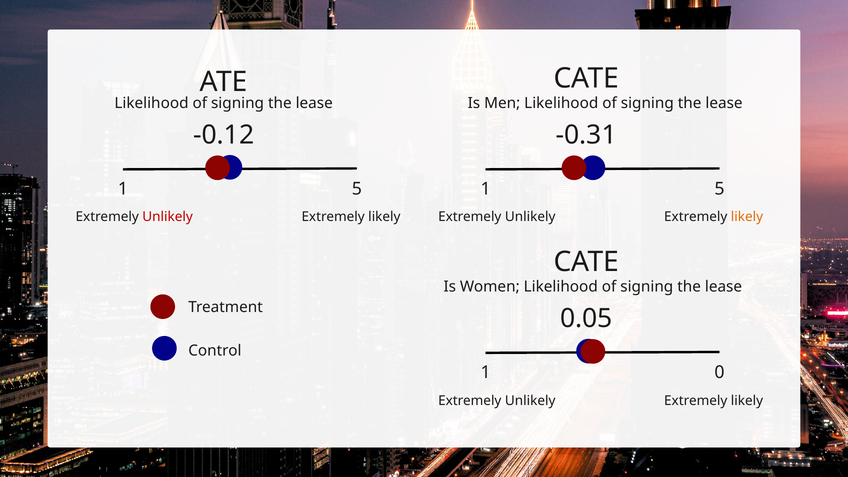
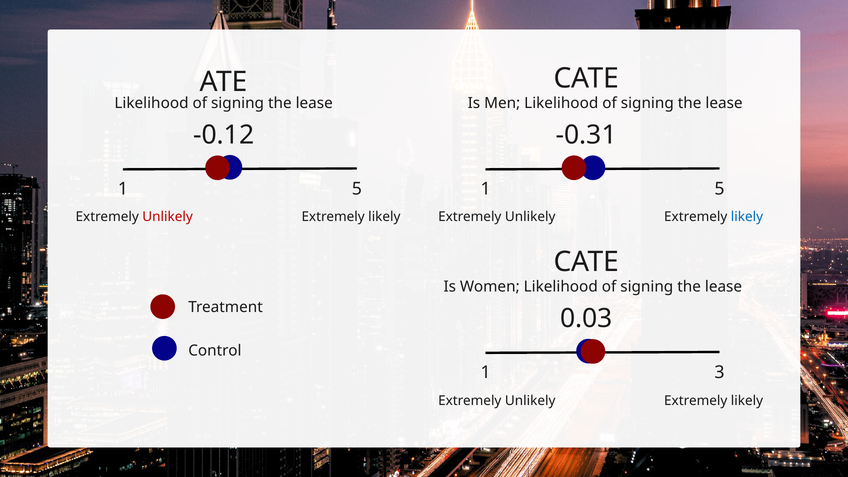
likely at (747, 217) colour: orange -> blue
0.05: 0.05 -> 0.03
0: 0 -> 3
